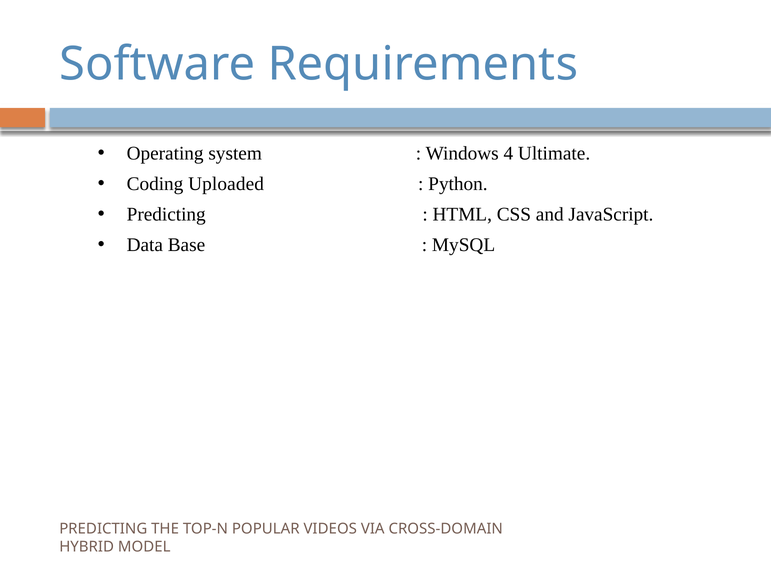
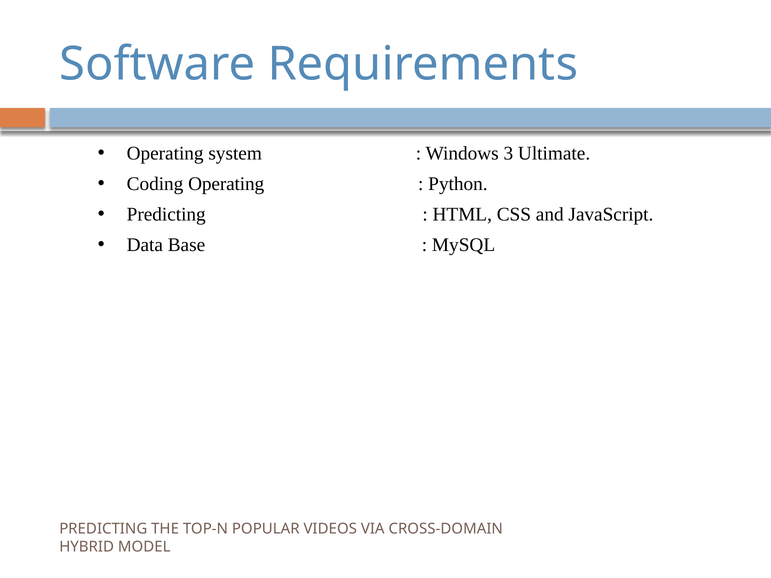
4: 4 -> 3
Coding Uploaded: Uploaded -> Operating
